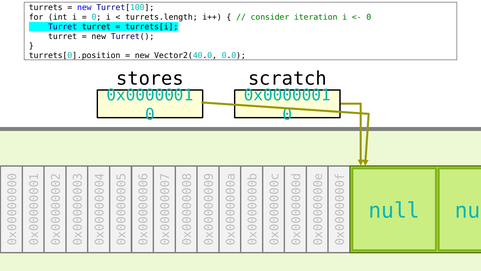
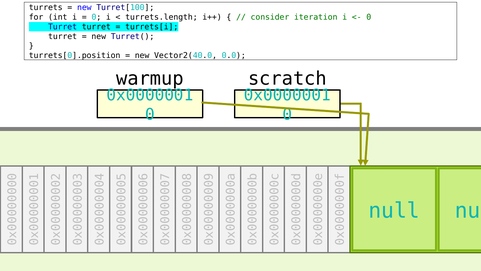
stores: stores -> warmup
